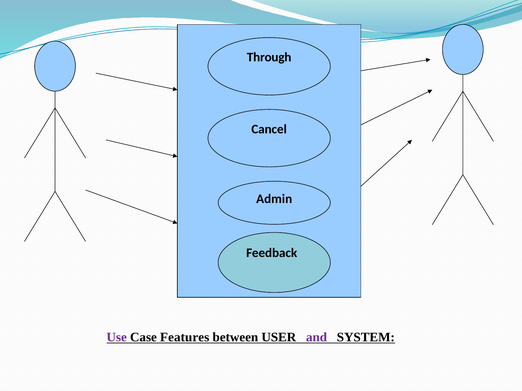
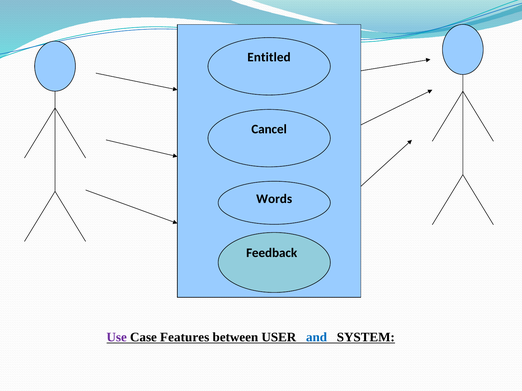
Through: Through -> Entitled
Admin: Admin -> Words
and colour: purple -> blue
